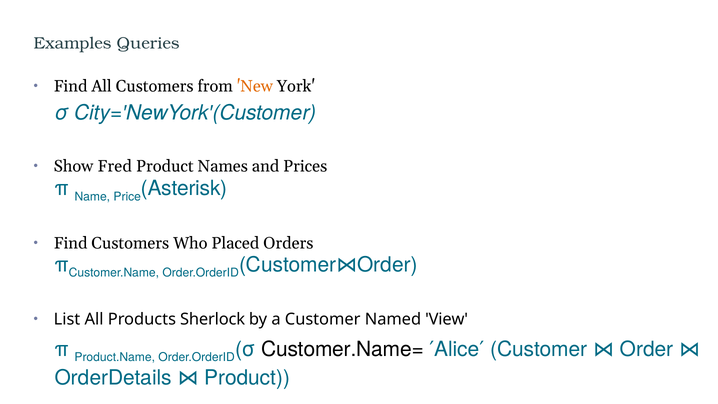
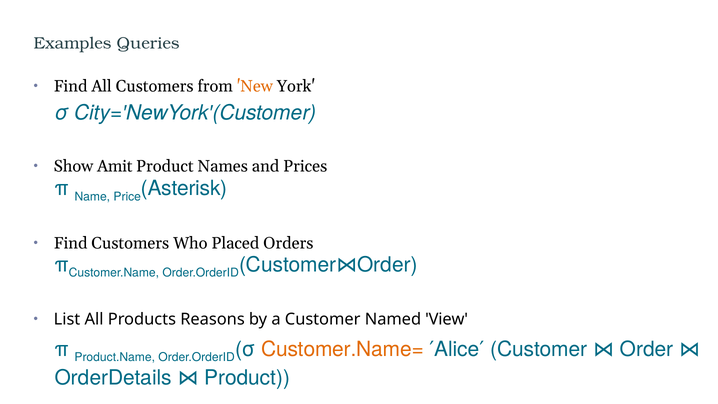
Fred: Fred -> Amit
Sherlock: Sherlock -> Reasons
Customer.Name= colour: black -> orange
